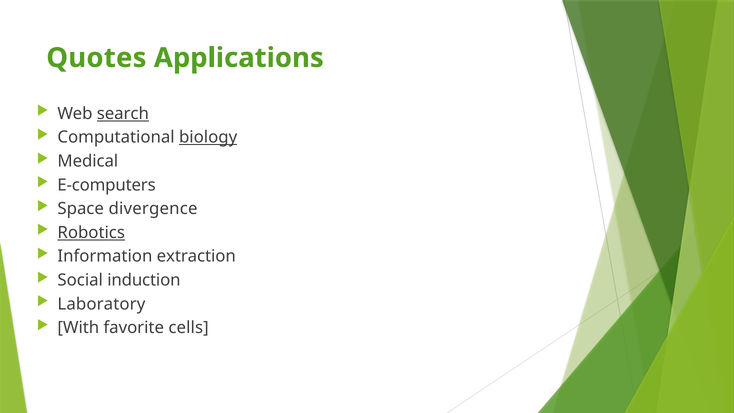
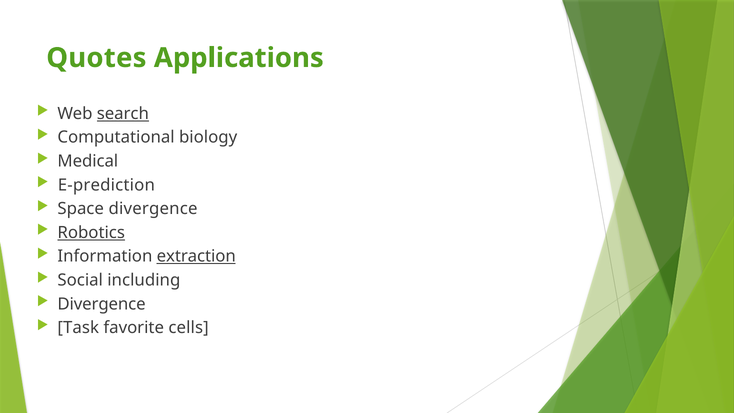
biology underline: present -> none
E-computers: E-computers -> E-prediction
extraction underline: none -> present
induction: induction -> including
Laboratory at (101, 304): Laboratory -> Divergence
With: With -> Task
